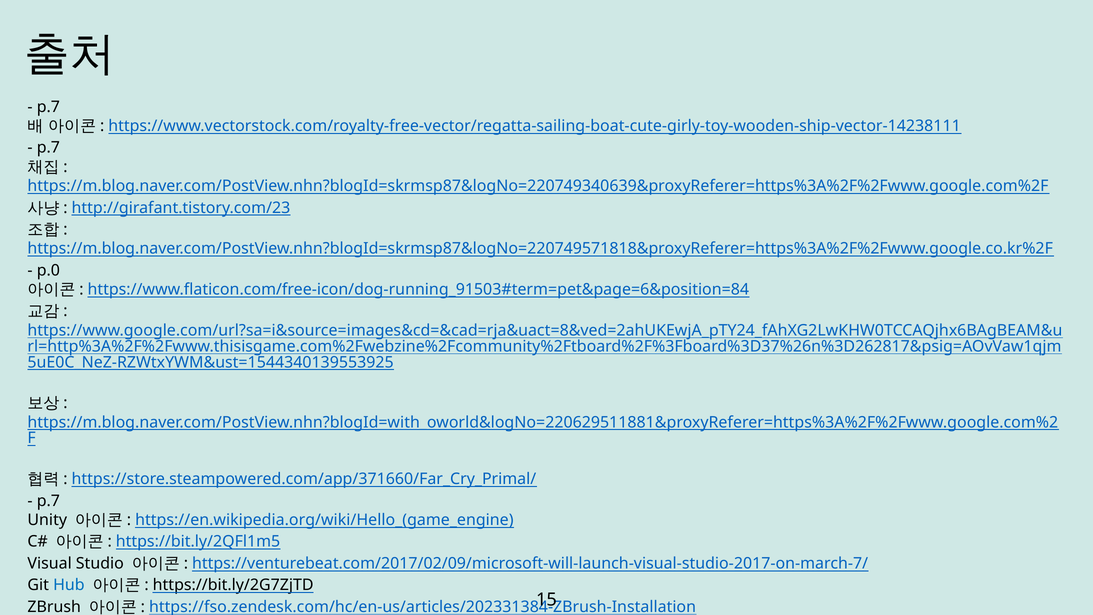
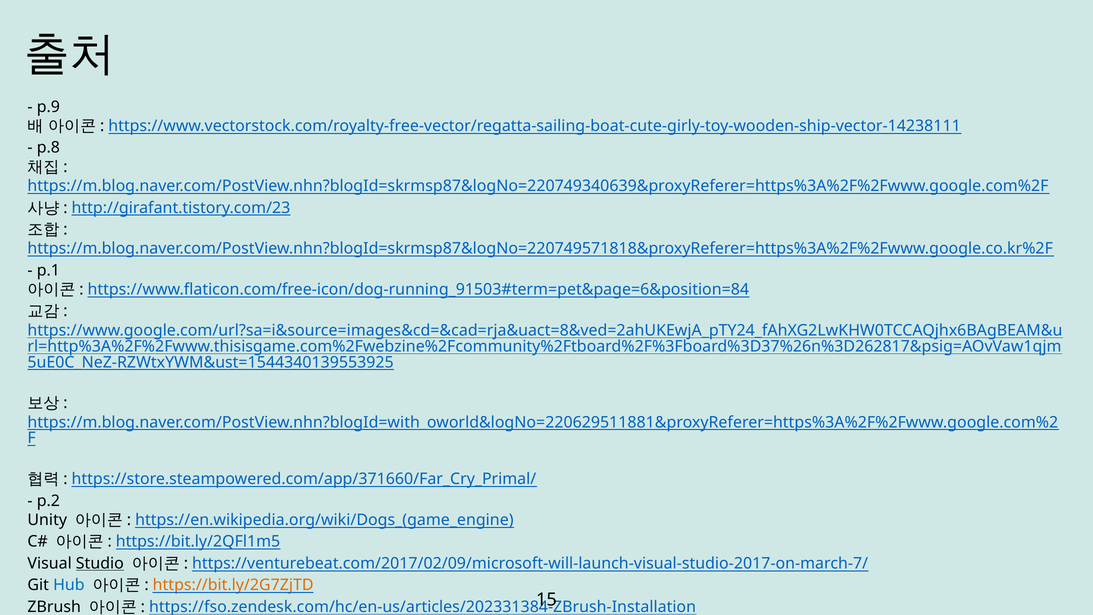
p.7 at (48, 107): p.7 -> p.9
p.7 at (48, 148): p.7 -> p.8
p.0: p.0 -> p.1
p.7 at (48, 501): p.7 -> p.2
https://en.wikipedia.org/wiki/Hello_(game_engine: https://en.wikipedia.org/wiki/Hello_(game_engine -> https://en.wikipedia.org/wiki/Dogs_(game_engine
Studio underline: none -> present
https://bit.ly/2G7ZjTD colour: black -> orange
